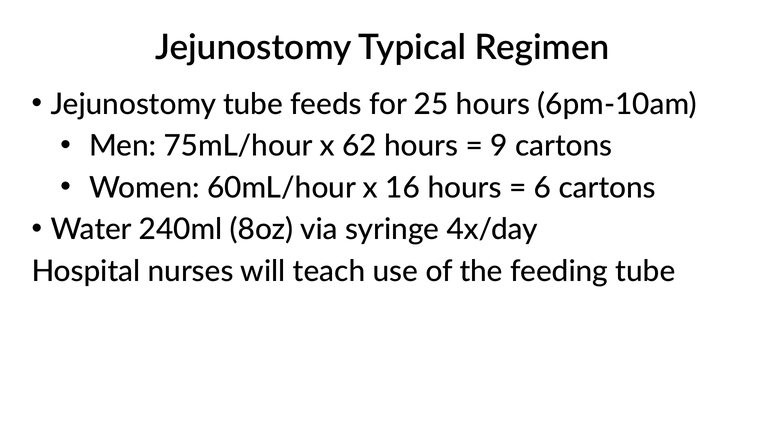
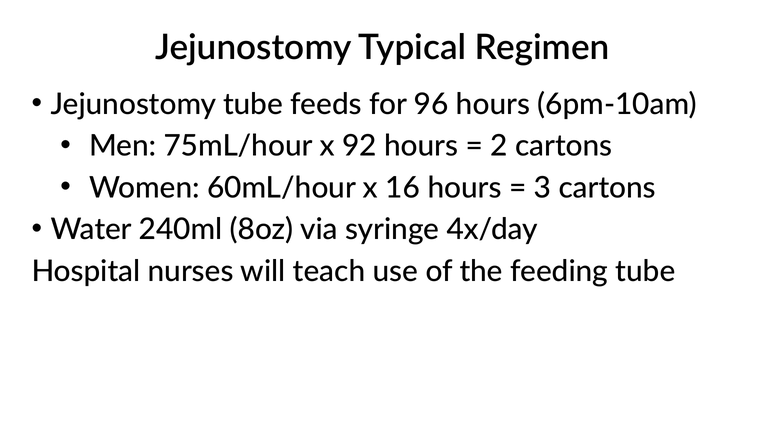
25: 25 -> 96
62: 62 -> 92
9: 9 -> 2
6: 6 -> 3
